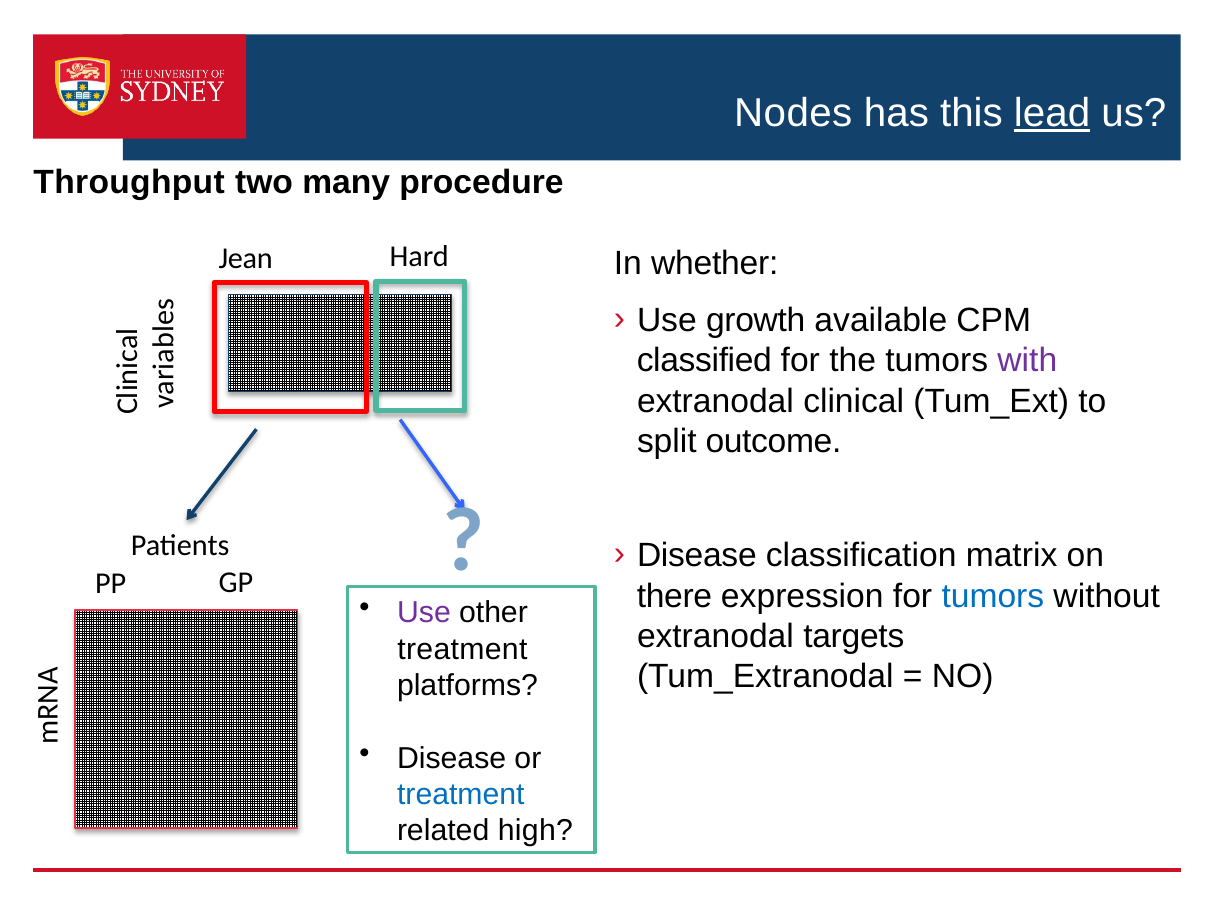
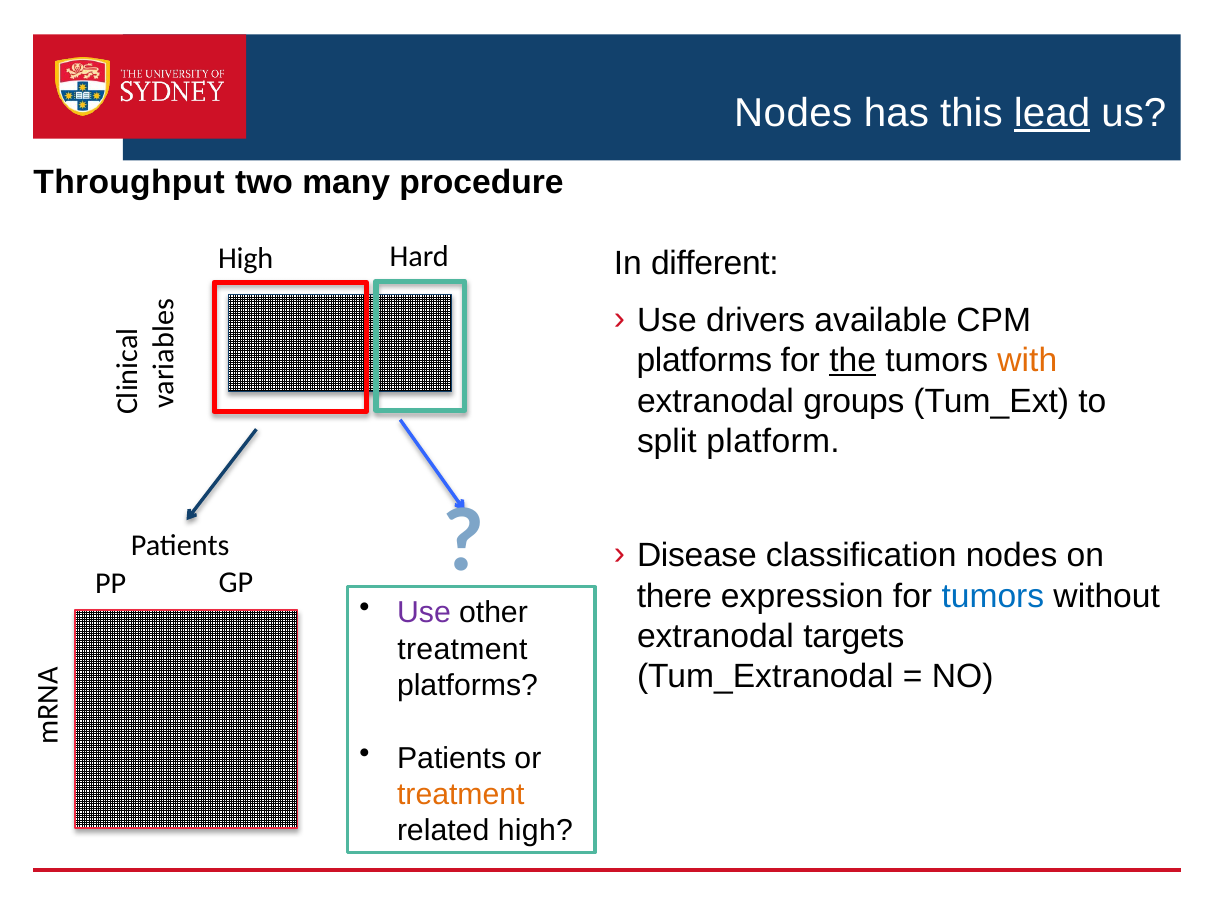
Jean at (246, 258): Jean -> High
whether: whether -> different
growth: growth -> drivers
classified at (704, 361): classified -> platforms
the underline: none -> present
with colour: purple -> orange
clinical: clinical -> groups
outcome: outcome -> platform
classification matrix: matrix -> nodes
Disease at (452, 758): Disease -> Patients
treatment at (461, 794) colour: blue -> orange
